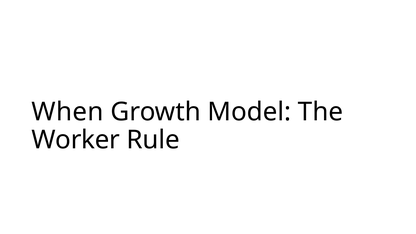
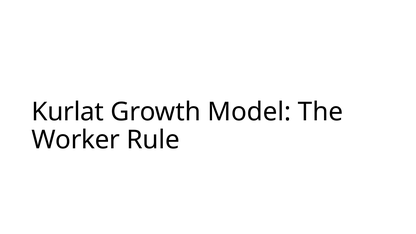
When: When -> Kurlat
